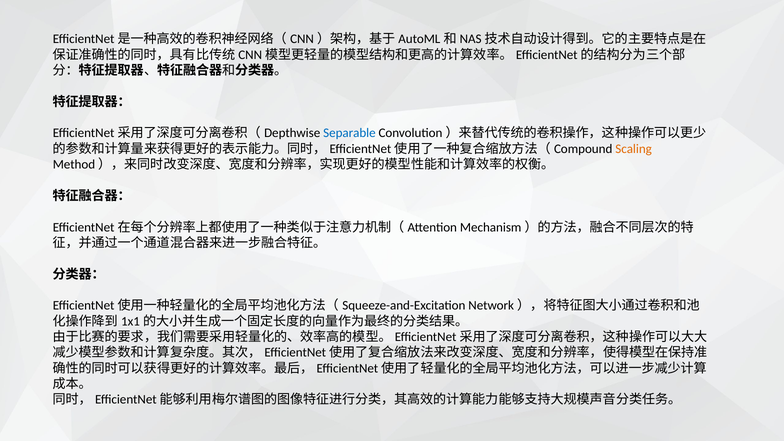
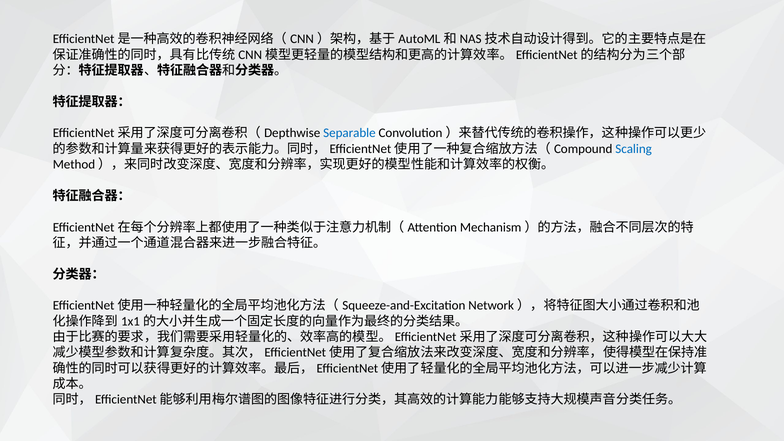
Scaling colour: orange -> blue
